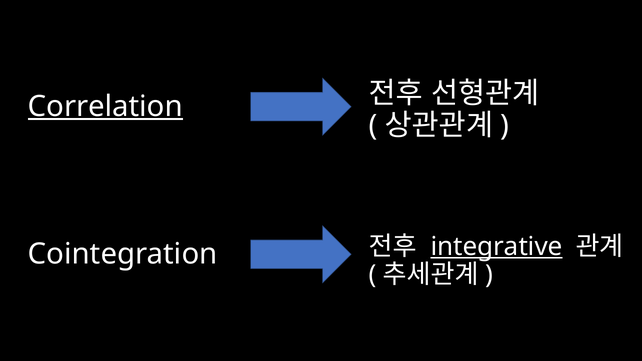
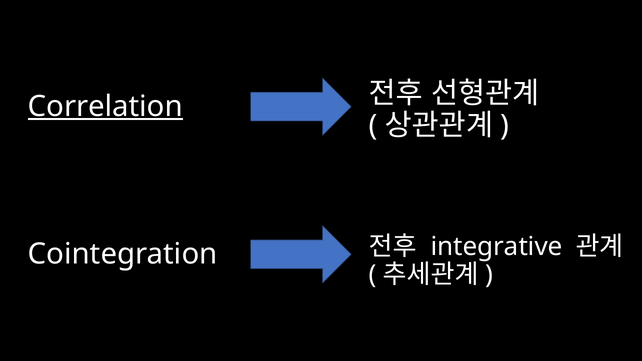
integrative underline: present -> none
